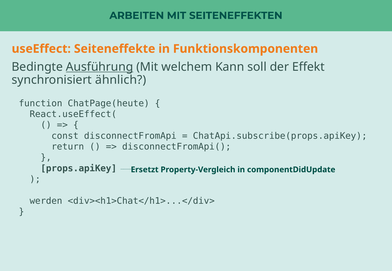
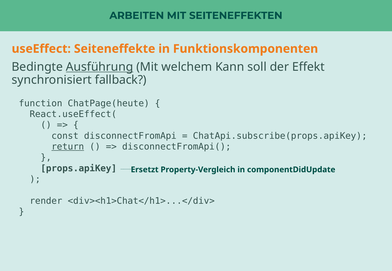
ähnlich: ähnlich -> fallback
return underline: none -> present
werden: werden -> render
